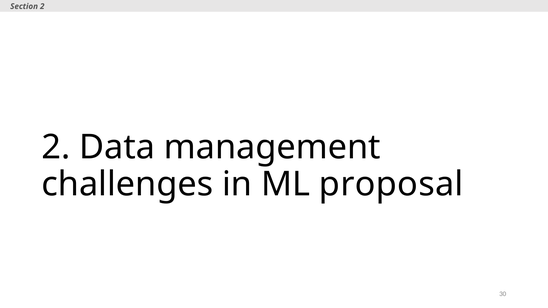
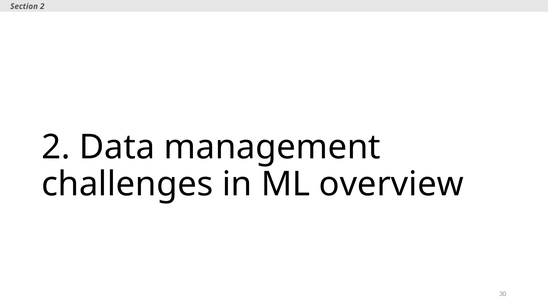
proposal: proposal -> overview
